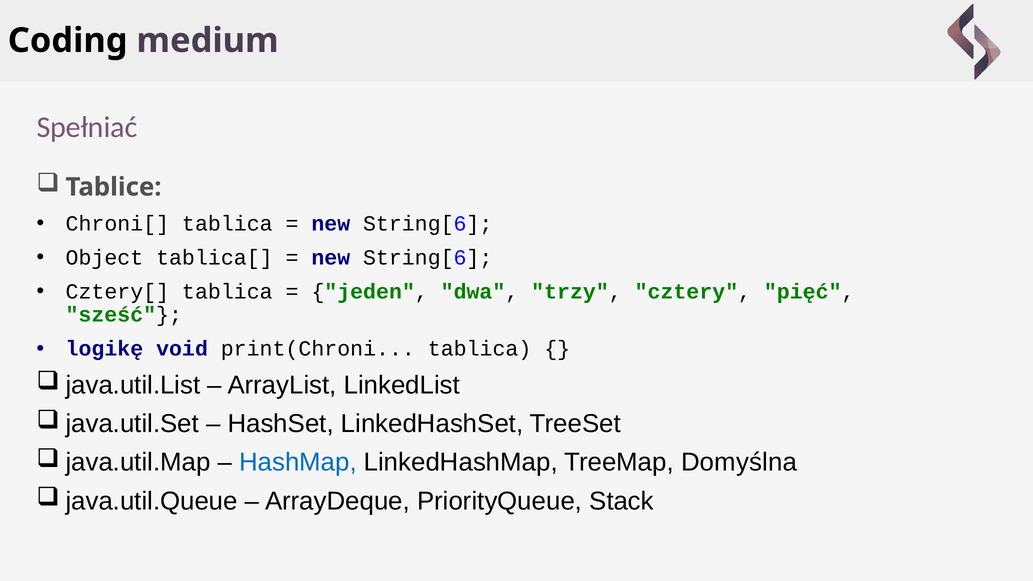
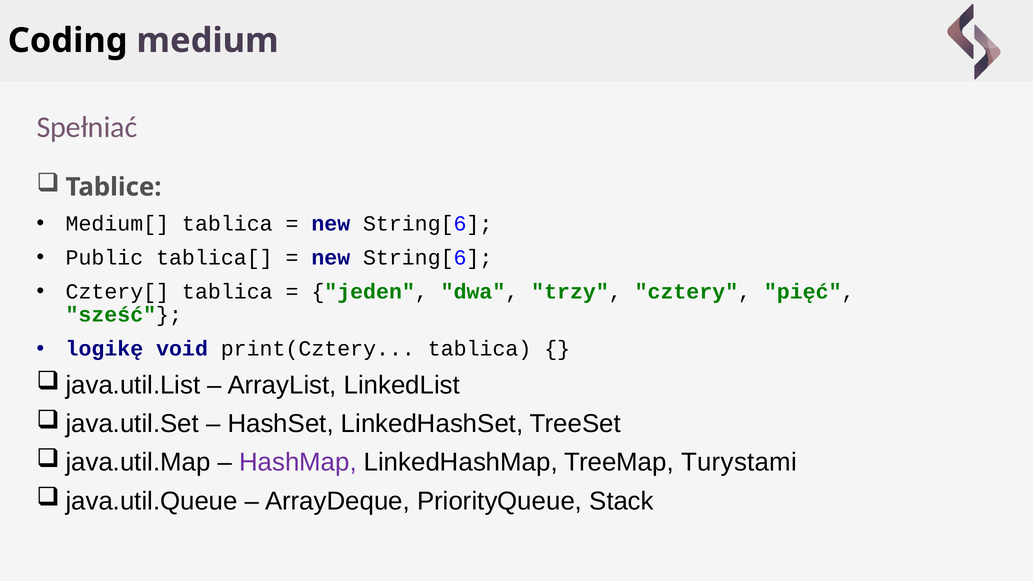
Chroni[: Chroni[ -> Medium[
Object: Object -> Public
print(Chroni: print(Chroni -> print(Cztery
HashMap colour: blue -> purple
Domyślna: Domyślna -> Turystami
